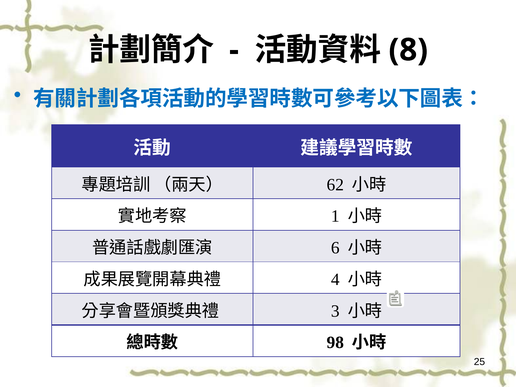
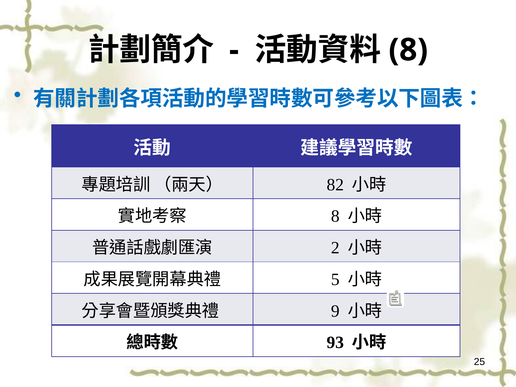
62: 62 -> 82
1 at (335, 216): 1 -> 8
6: 6 -> 2
4: 4 -> 5
3: 3 -> 9
98: 98 -> 93
